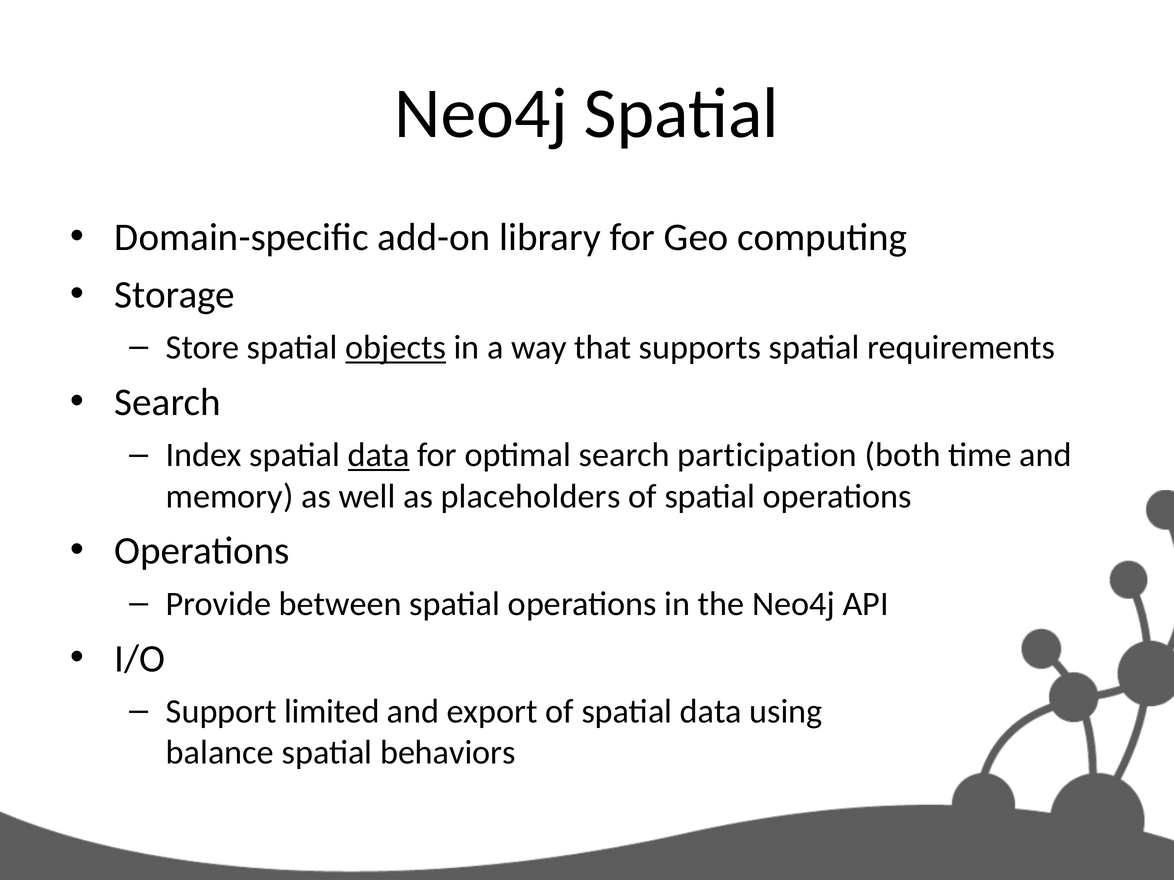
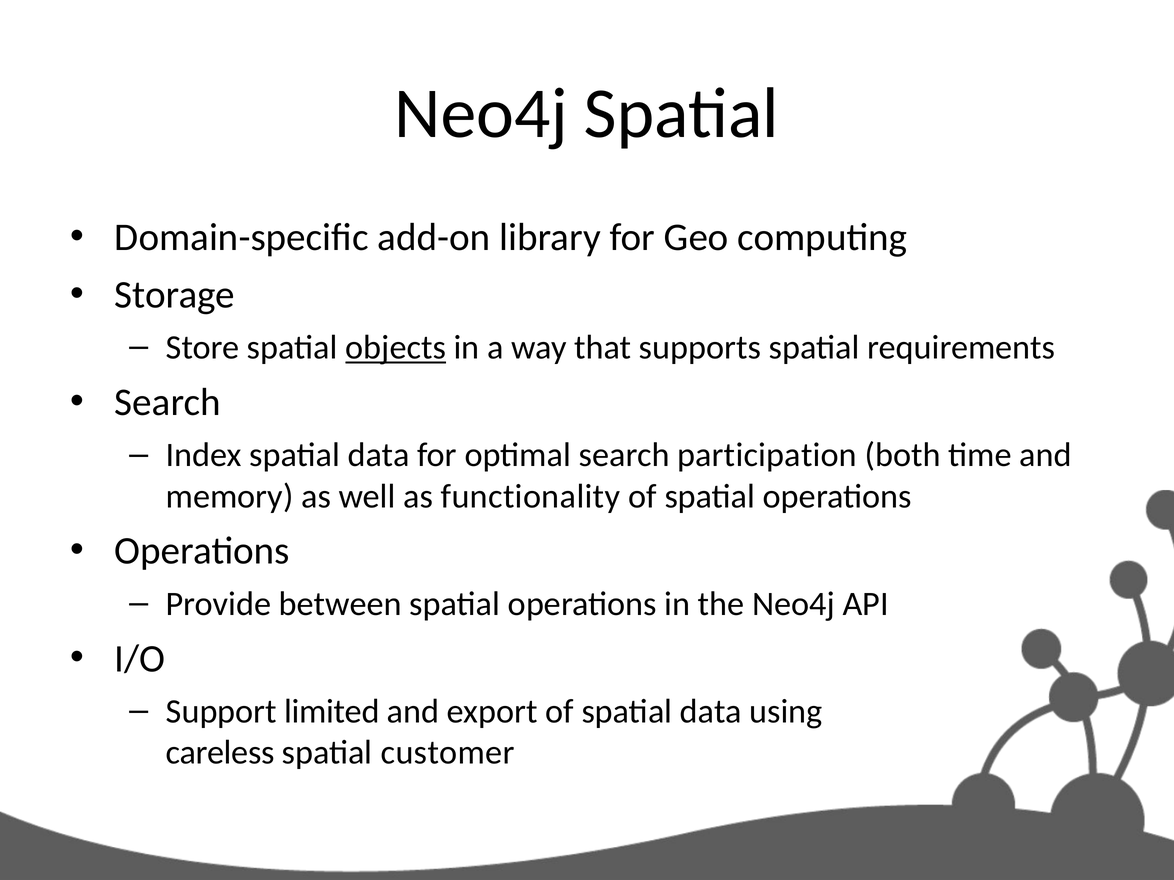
data at (379, 455) underline: present -> none
placeholders: placeholders -> functionality
balance: balance -> careless
behaviors: behaviors -> customer
